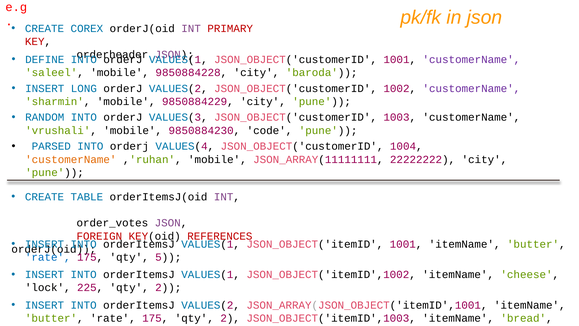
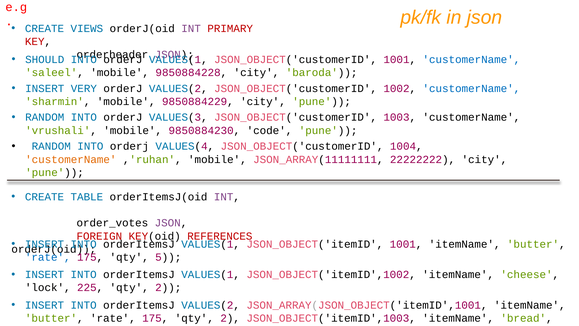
COREX: COREX -> VIEWS
DEFINE: DEFINE -> SHOULD
customerName at (471, 59) colour: purple -> blue
LONG: LONG -> VERY
customerName at (471, 88) colour: purple -> blue
PARSED at (51, 146): PARSED -> RANDOM
